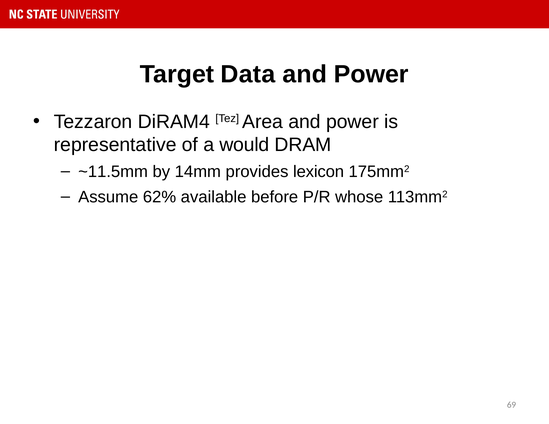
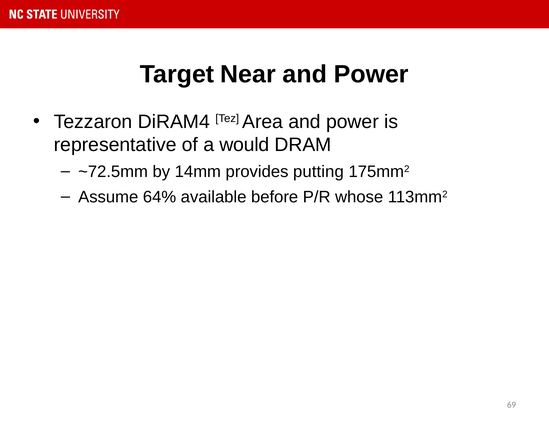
Data: Data -> Near
~11.5mm: ~11.5mm -> ~72.5mm
lexicon: lexicon -> putting
62%: 62% -> 64%
